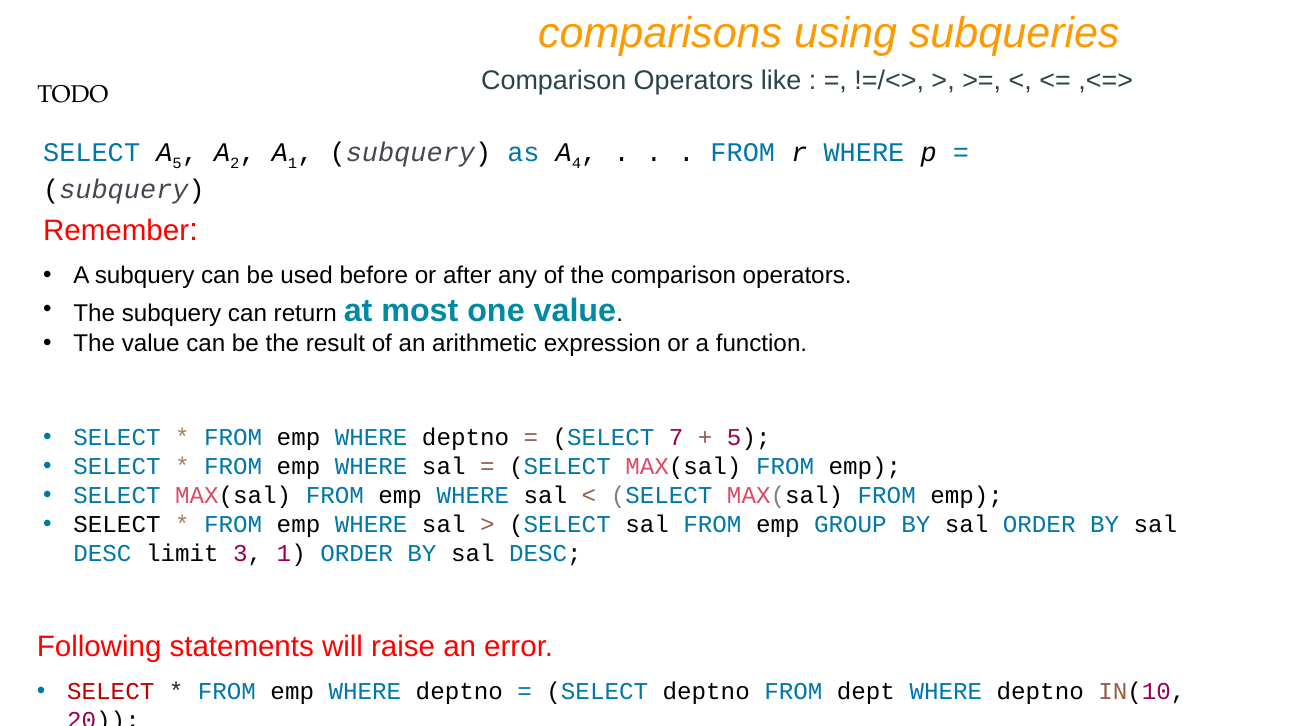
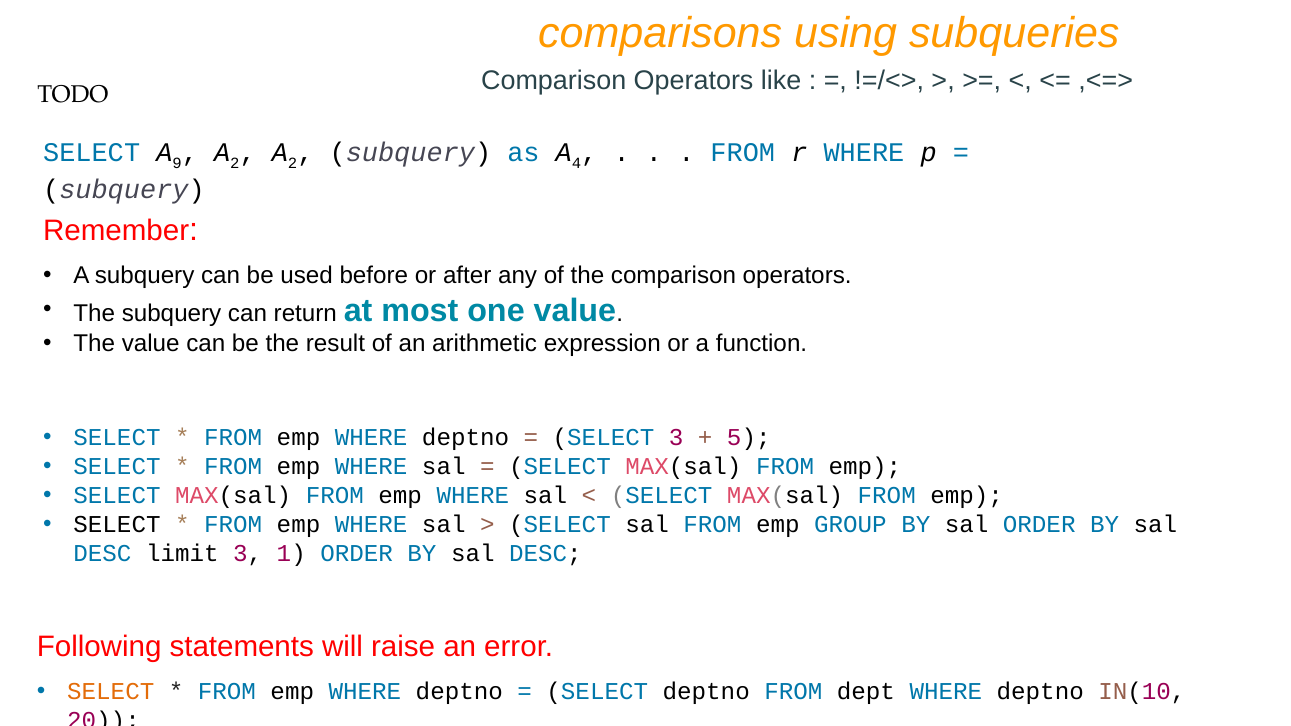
A 5: 5 -> 9
1 at (293, 164): 1 -> 2
SELECT 7: 7 -> 3
SELECT at (111, 692) colour: red -> orange
